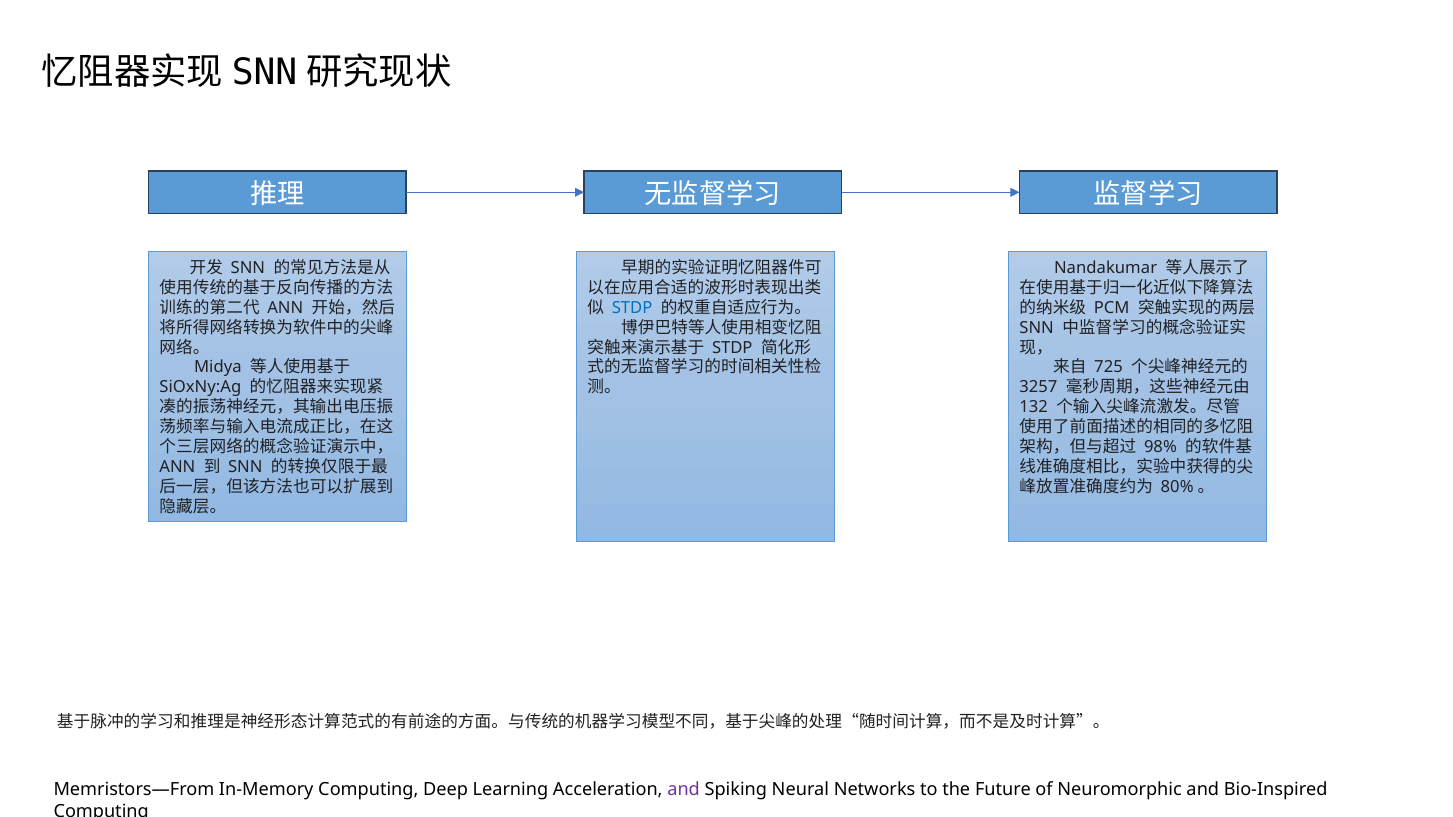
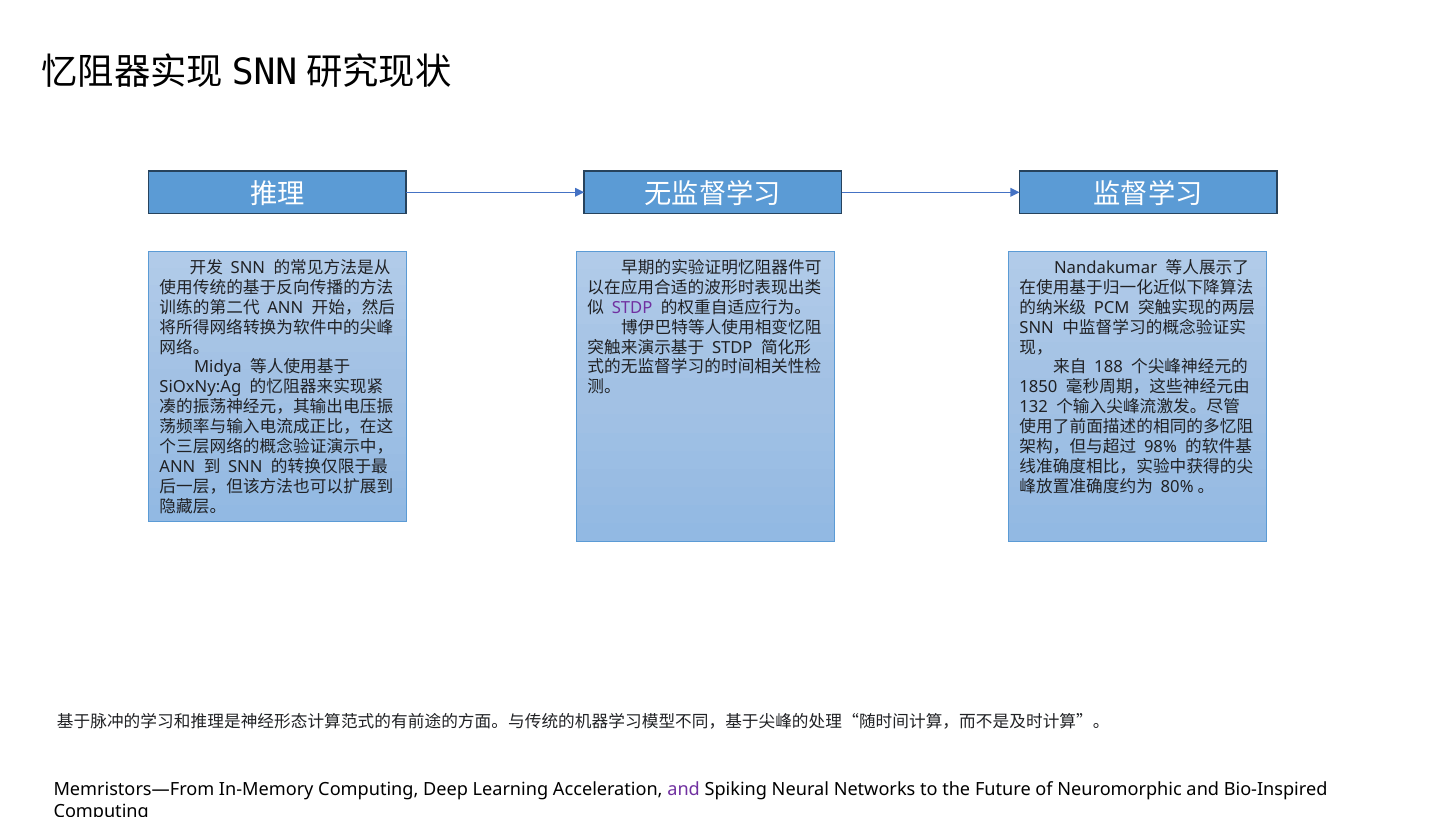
STDP at (632, 308) colour: blue -> purple
725: 725 -> 188
3257: 3257 -> 1850
